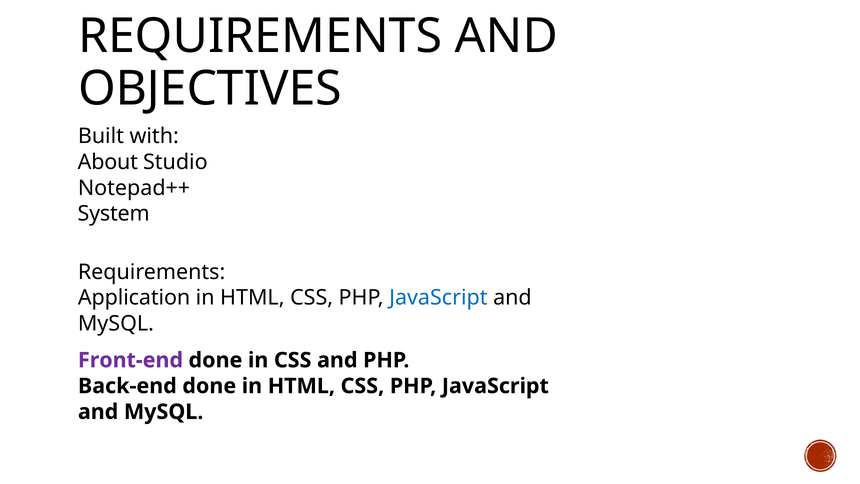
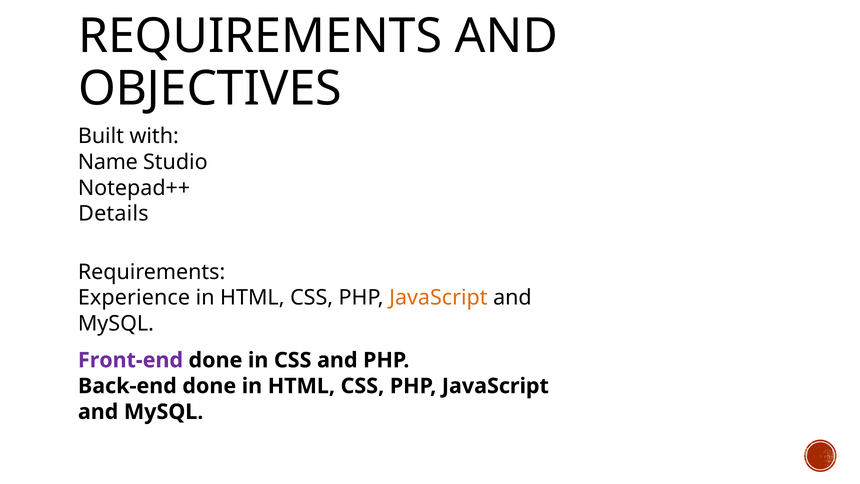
About: About -> Name
System: System -> Details
Application: Application -> Experience
JavaScript at (438, 298) colour: blue -> orange
